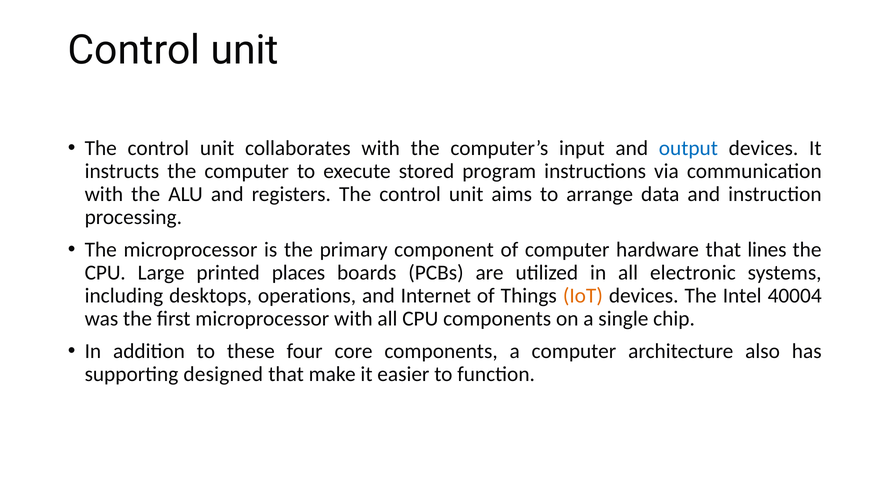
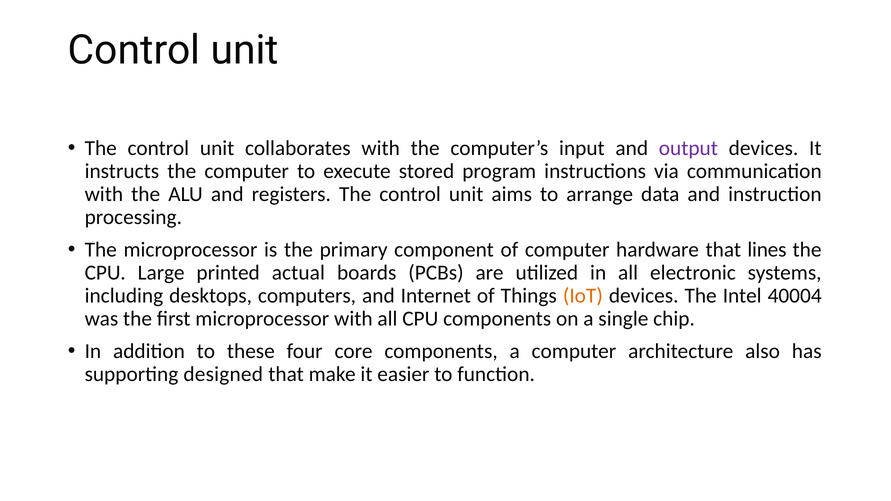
output colour: blue -> purple
places: places -> actual
operations: operations -> computers
